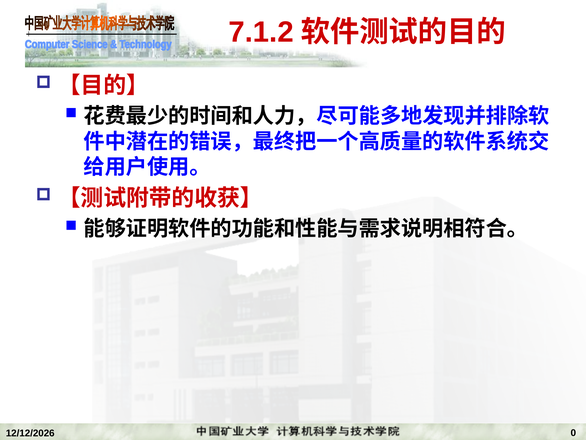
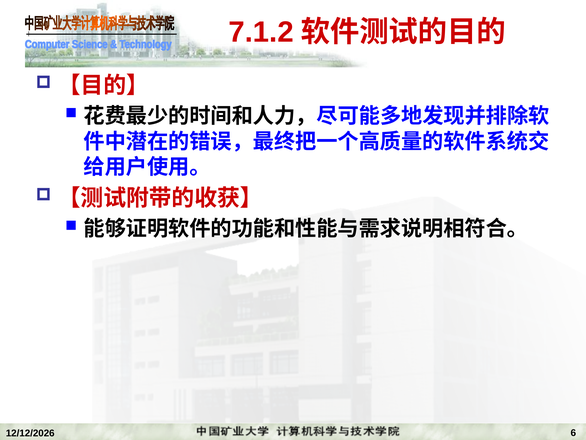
0: 0 -> 6
